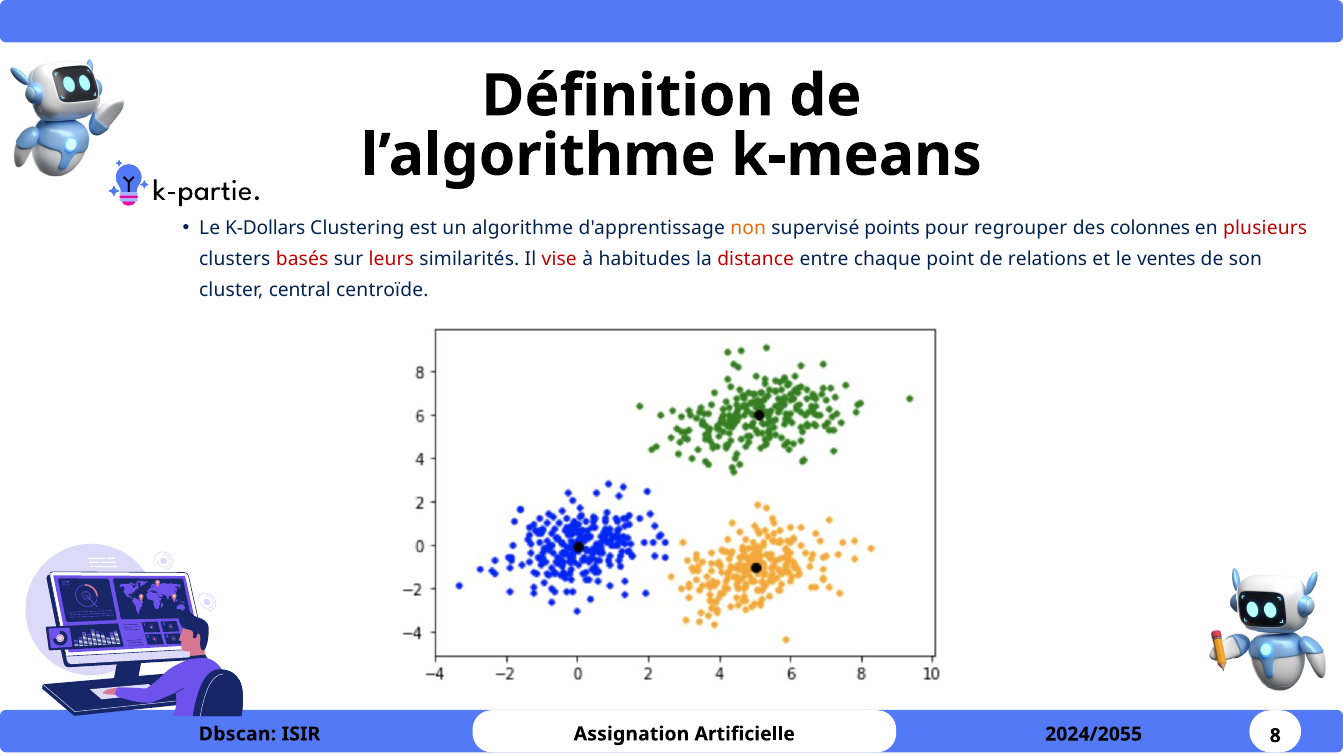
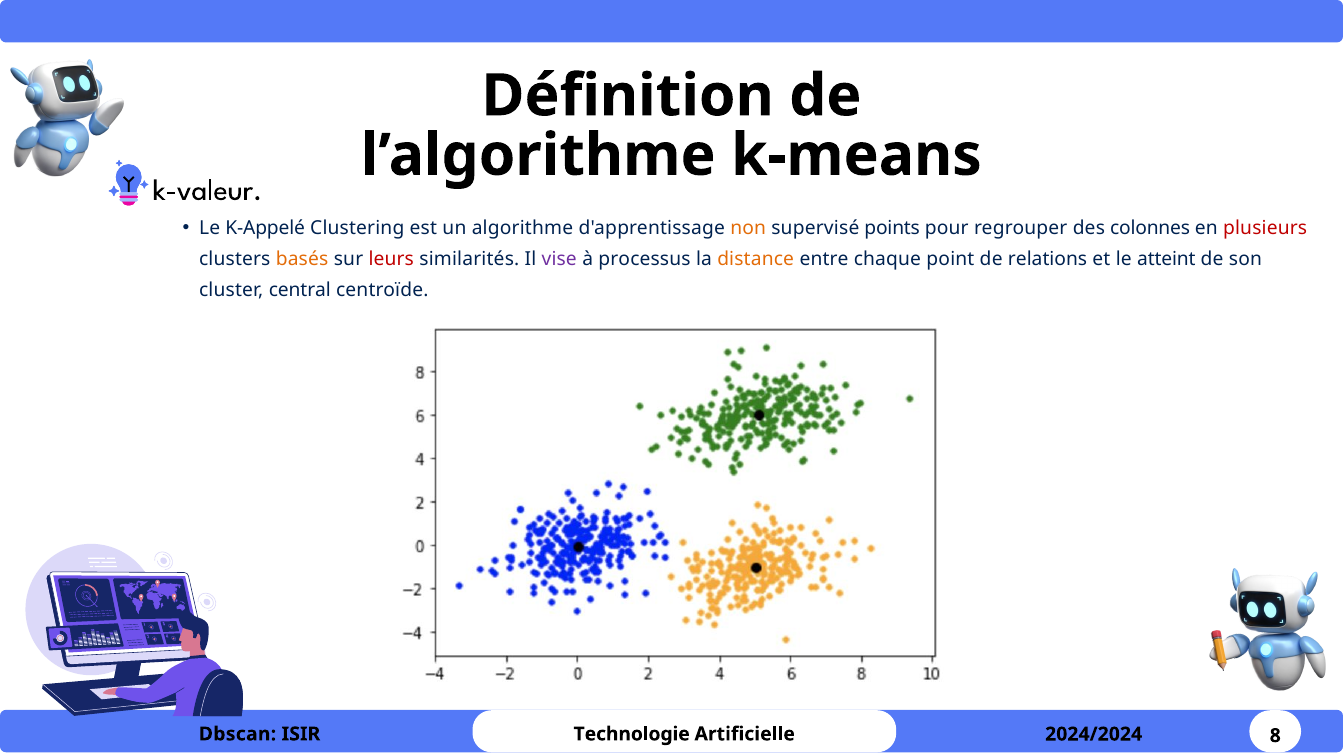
k-partie: k-partie -> k-valeur
K-Dollars: K-Dollars -> K-Appelé
basés colour: red -> orange
vise colour: red -> purple
habitudes: habitudes -> processus
distance colour: red -> orange
ventes: ventes -> atteint
Assignation: Assignation -> Technologie
2024/2055: 2024/2055 -> 2024/2024
